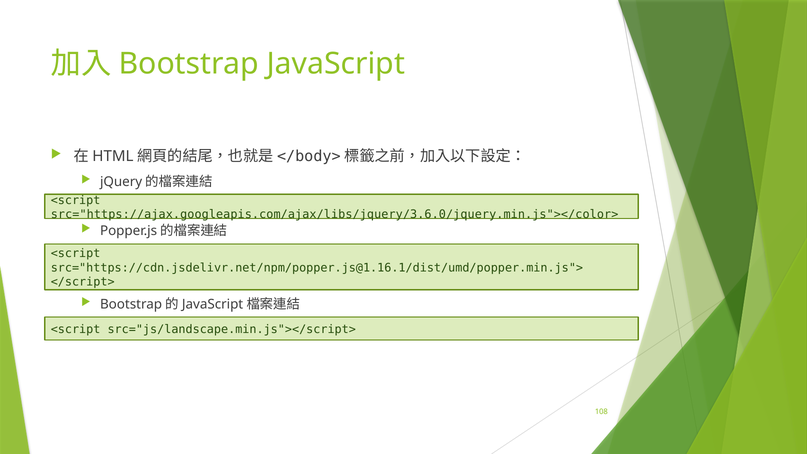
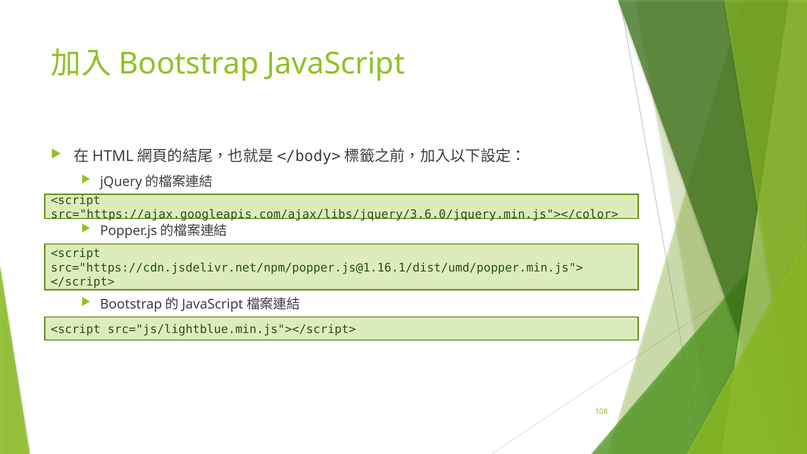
src="js/landscape.min.js"></script>: src="js/landscape.min.js"></script> -> src="js/lightblue.min.js"></script>
